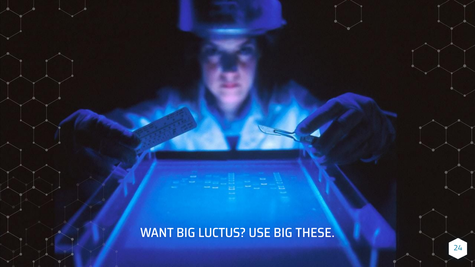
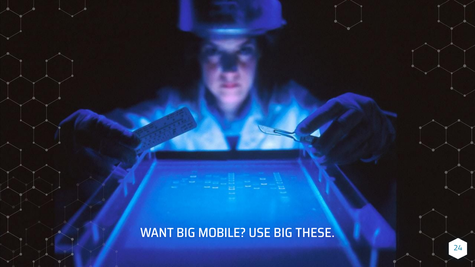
LUCTUS: LUCTUS -> MOBILE
